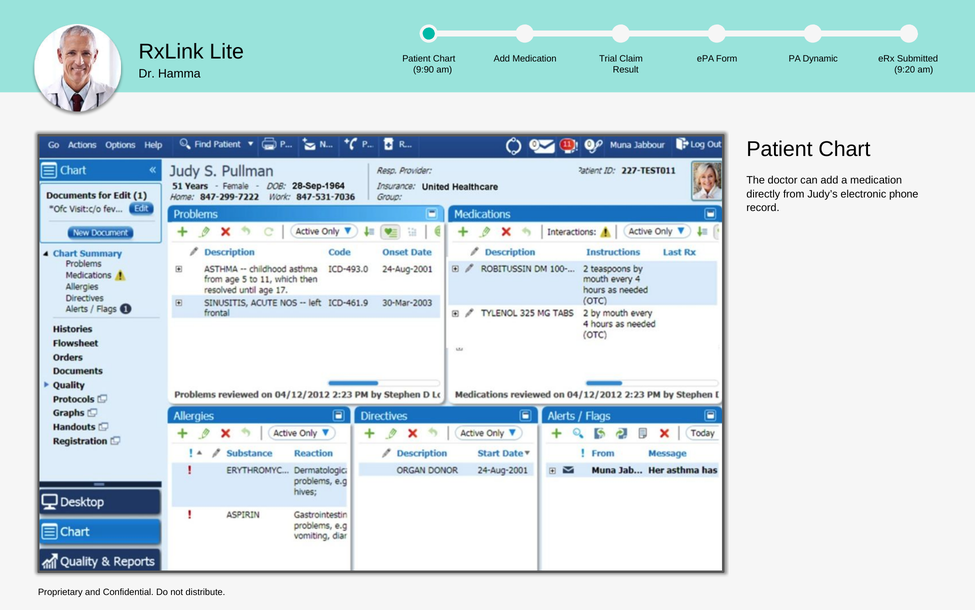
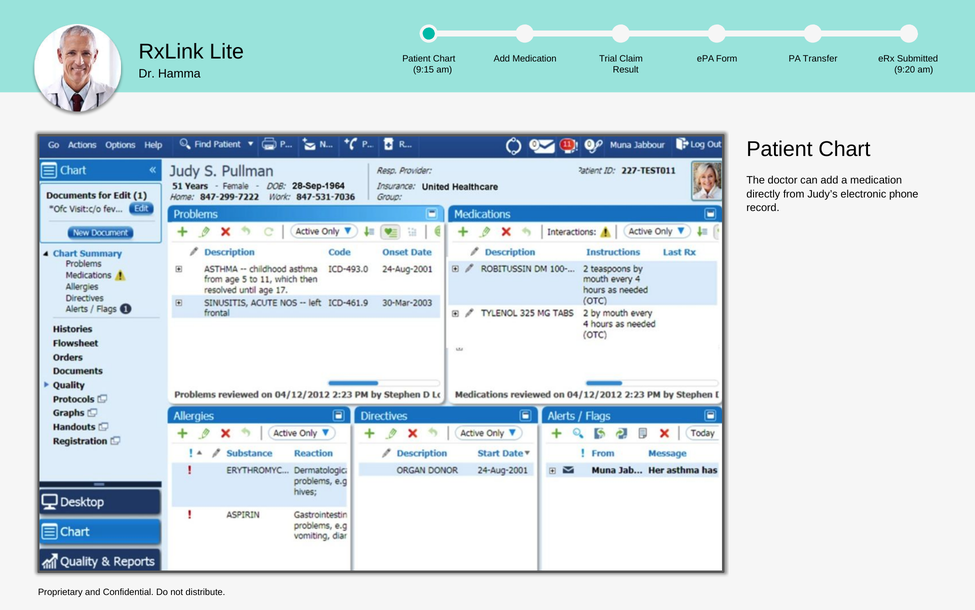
Dynamic: Dynamic -> Transfer
9:90: 9:90 -> 9:15
